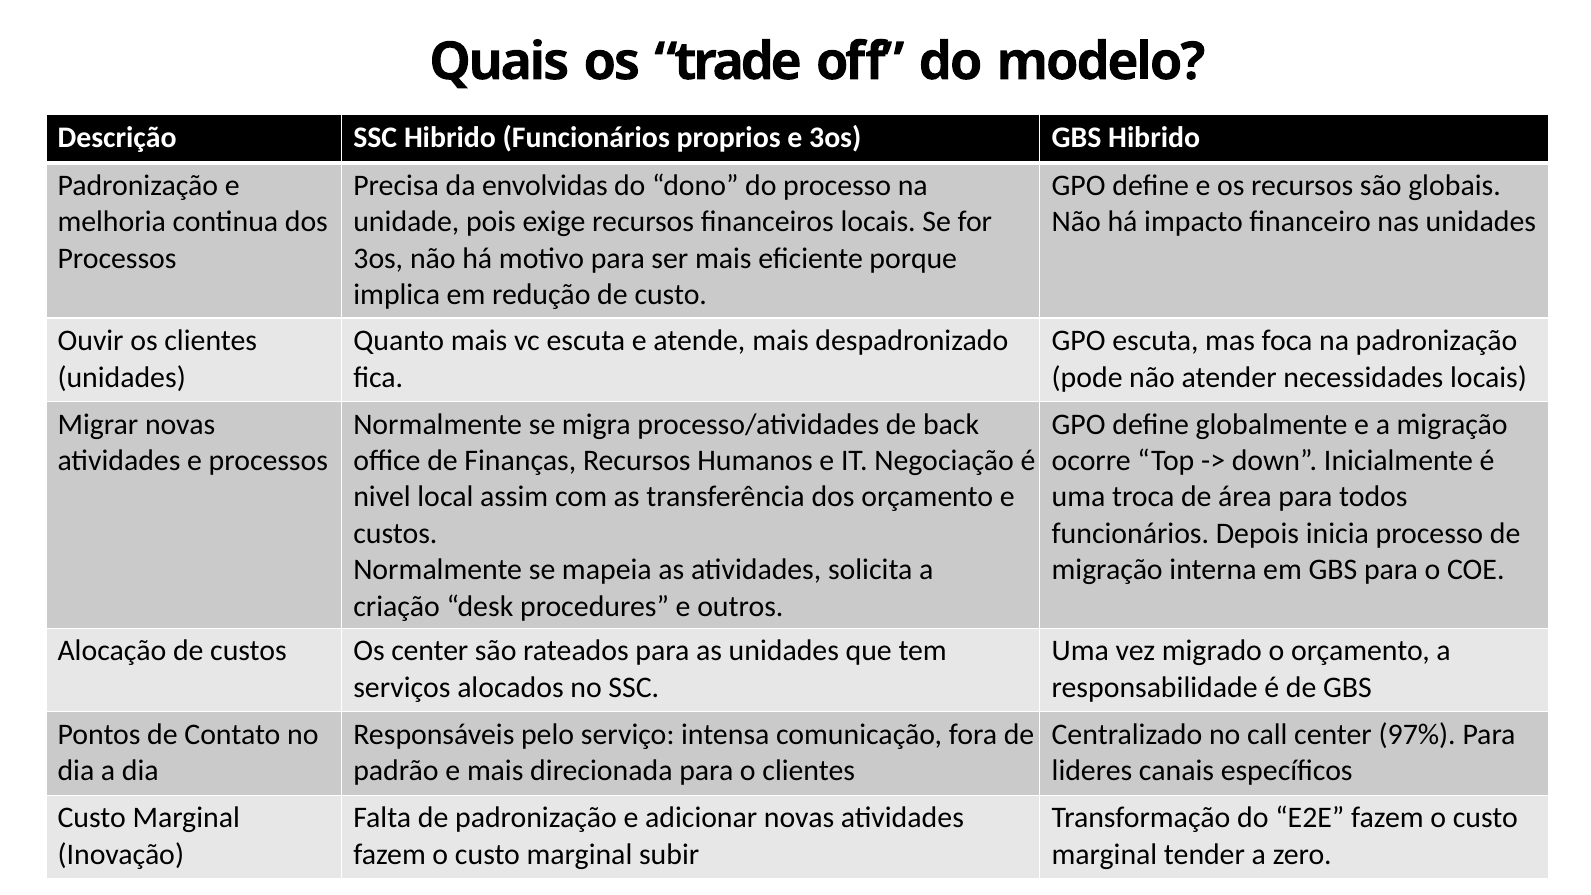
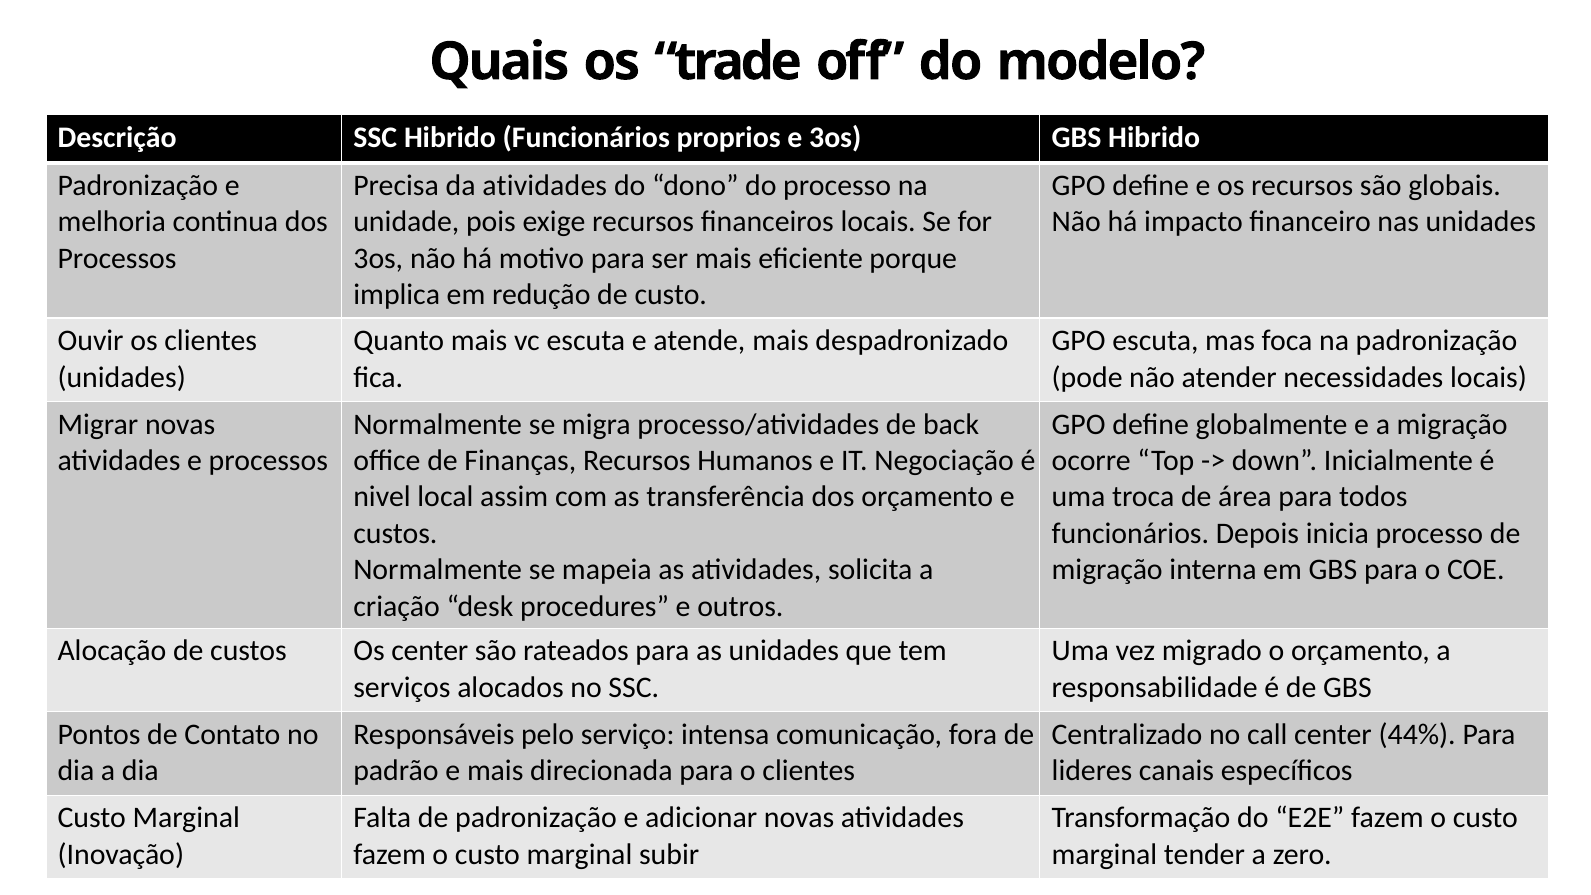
da envolvidas: envolvidas -> atividades
97%: 97% -> 44%
